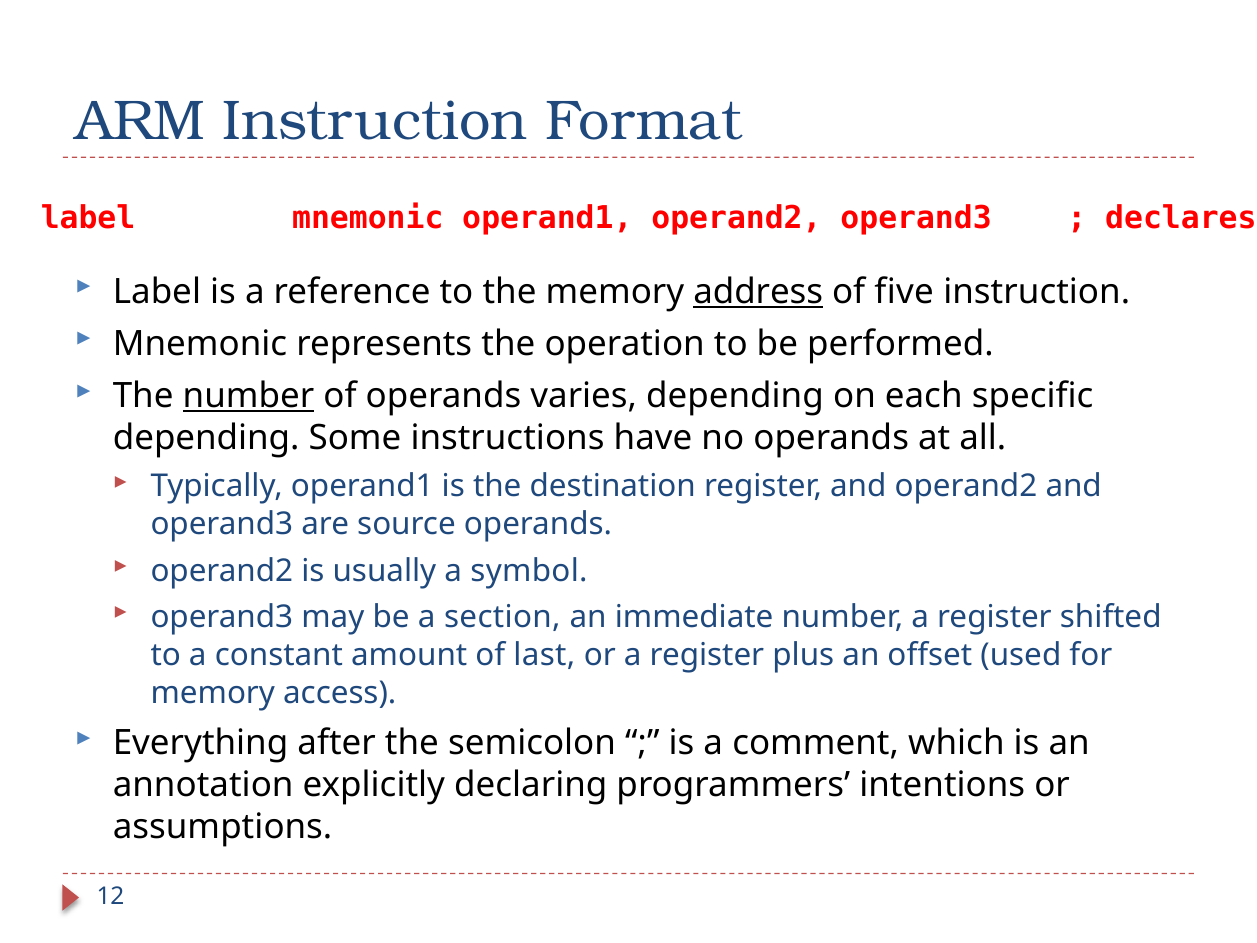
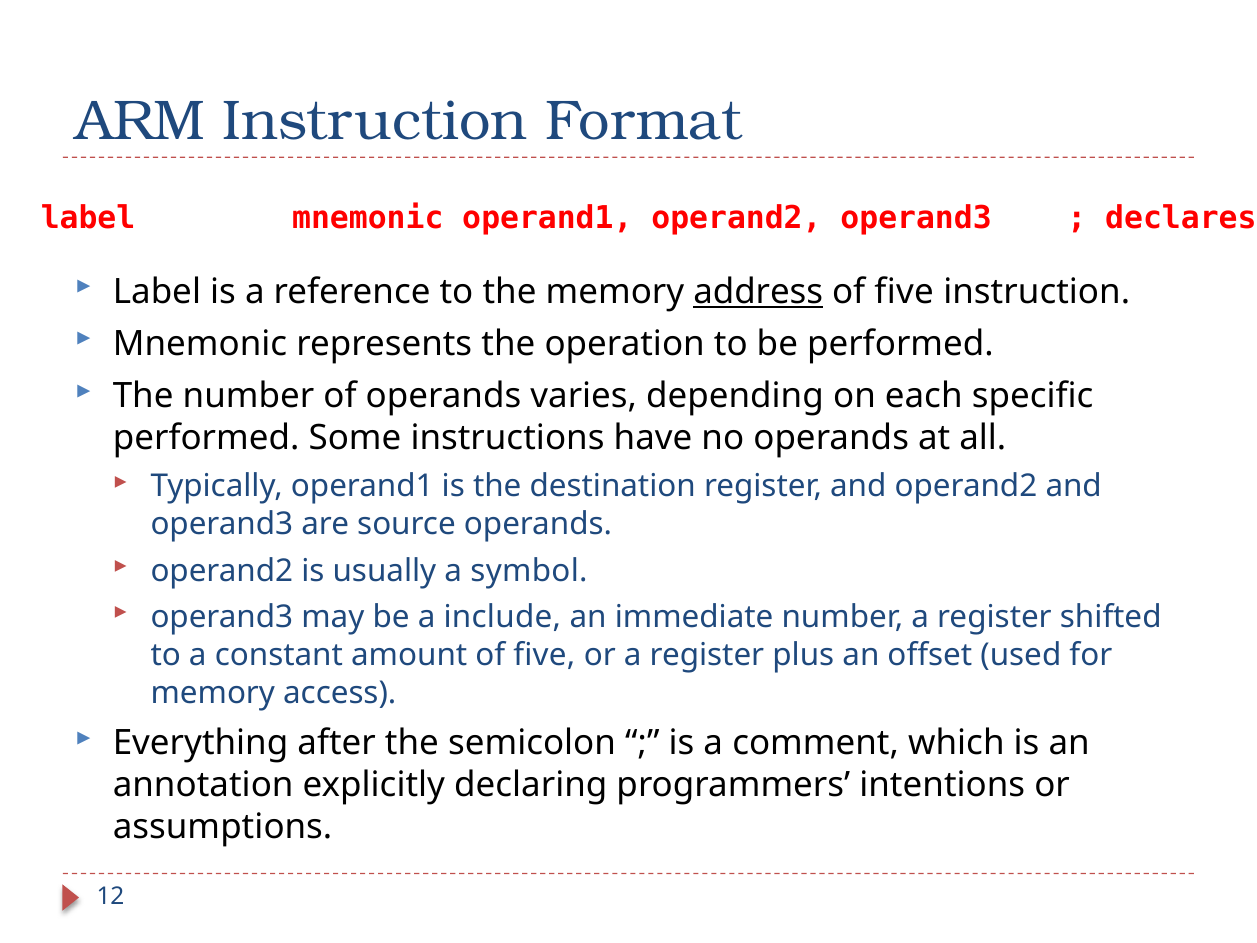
number at (248, 396) underline: present -> none
depending at (206, 438): depending -> performed
section: section -> include
amount of last: last -> five
